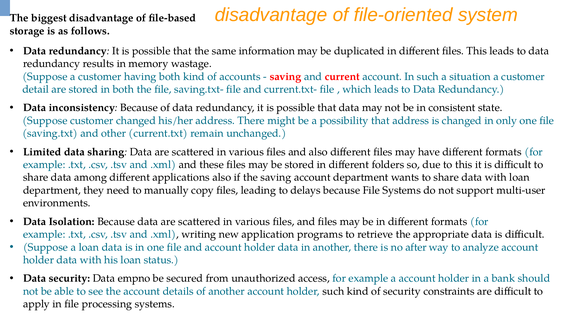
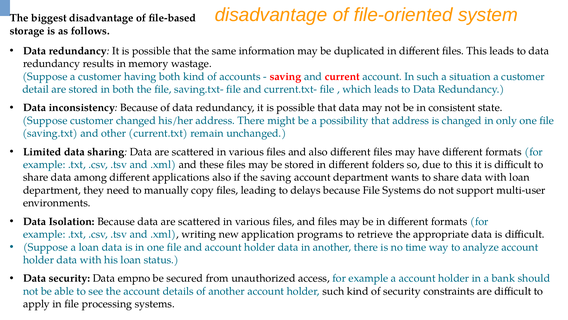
after: after -> time
